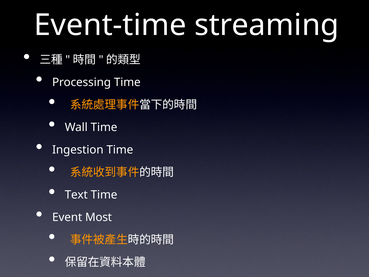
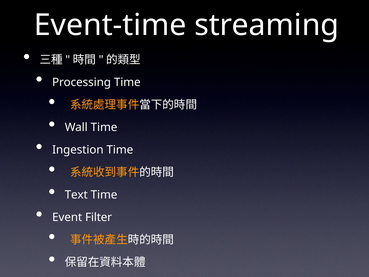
Most: Most -> Filter
